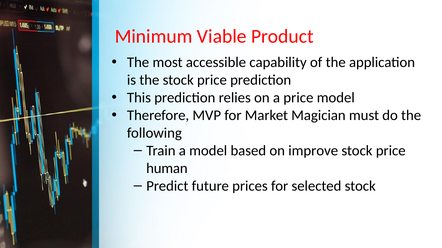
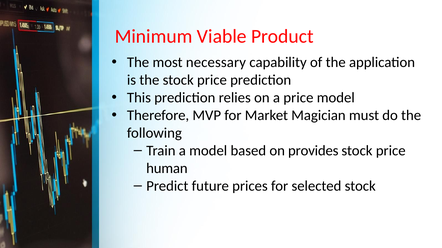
accessible: accessible -> necessary
improve: improve -> provides
